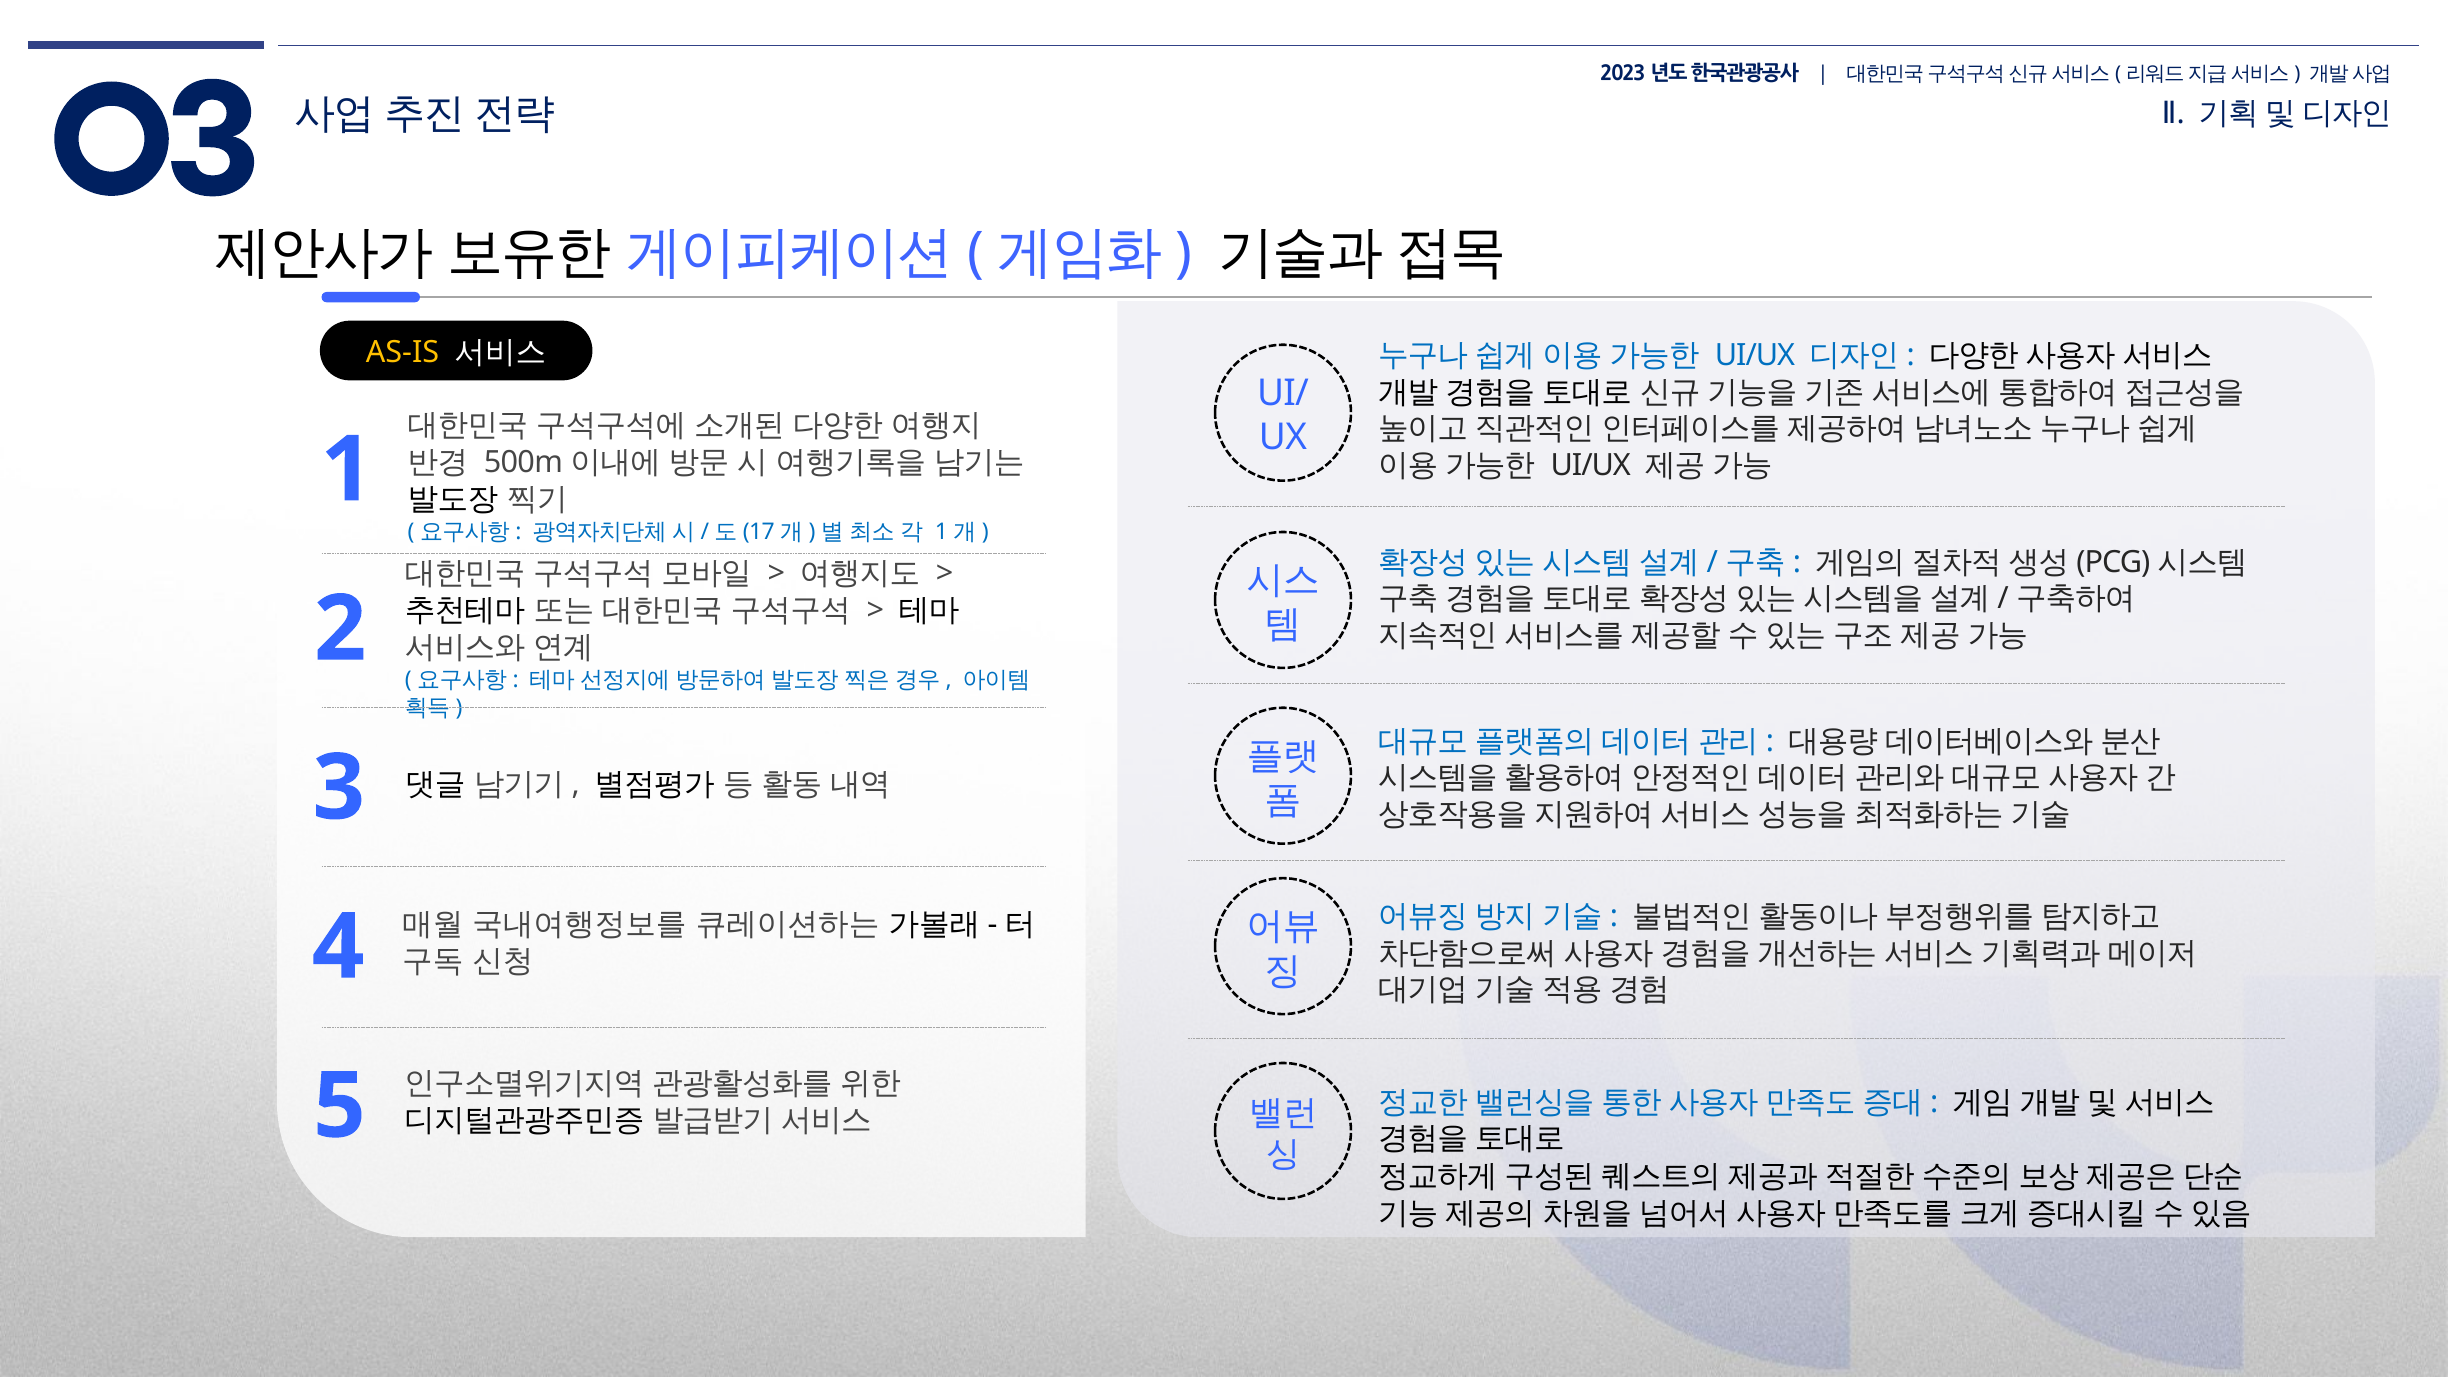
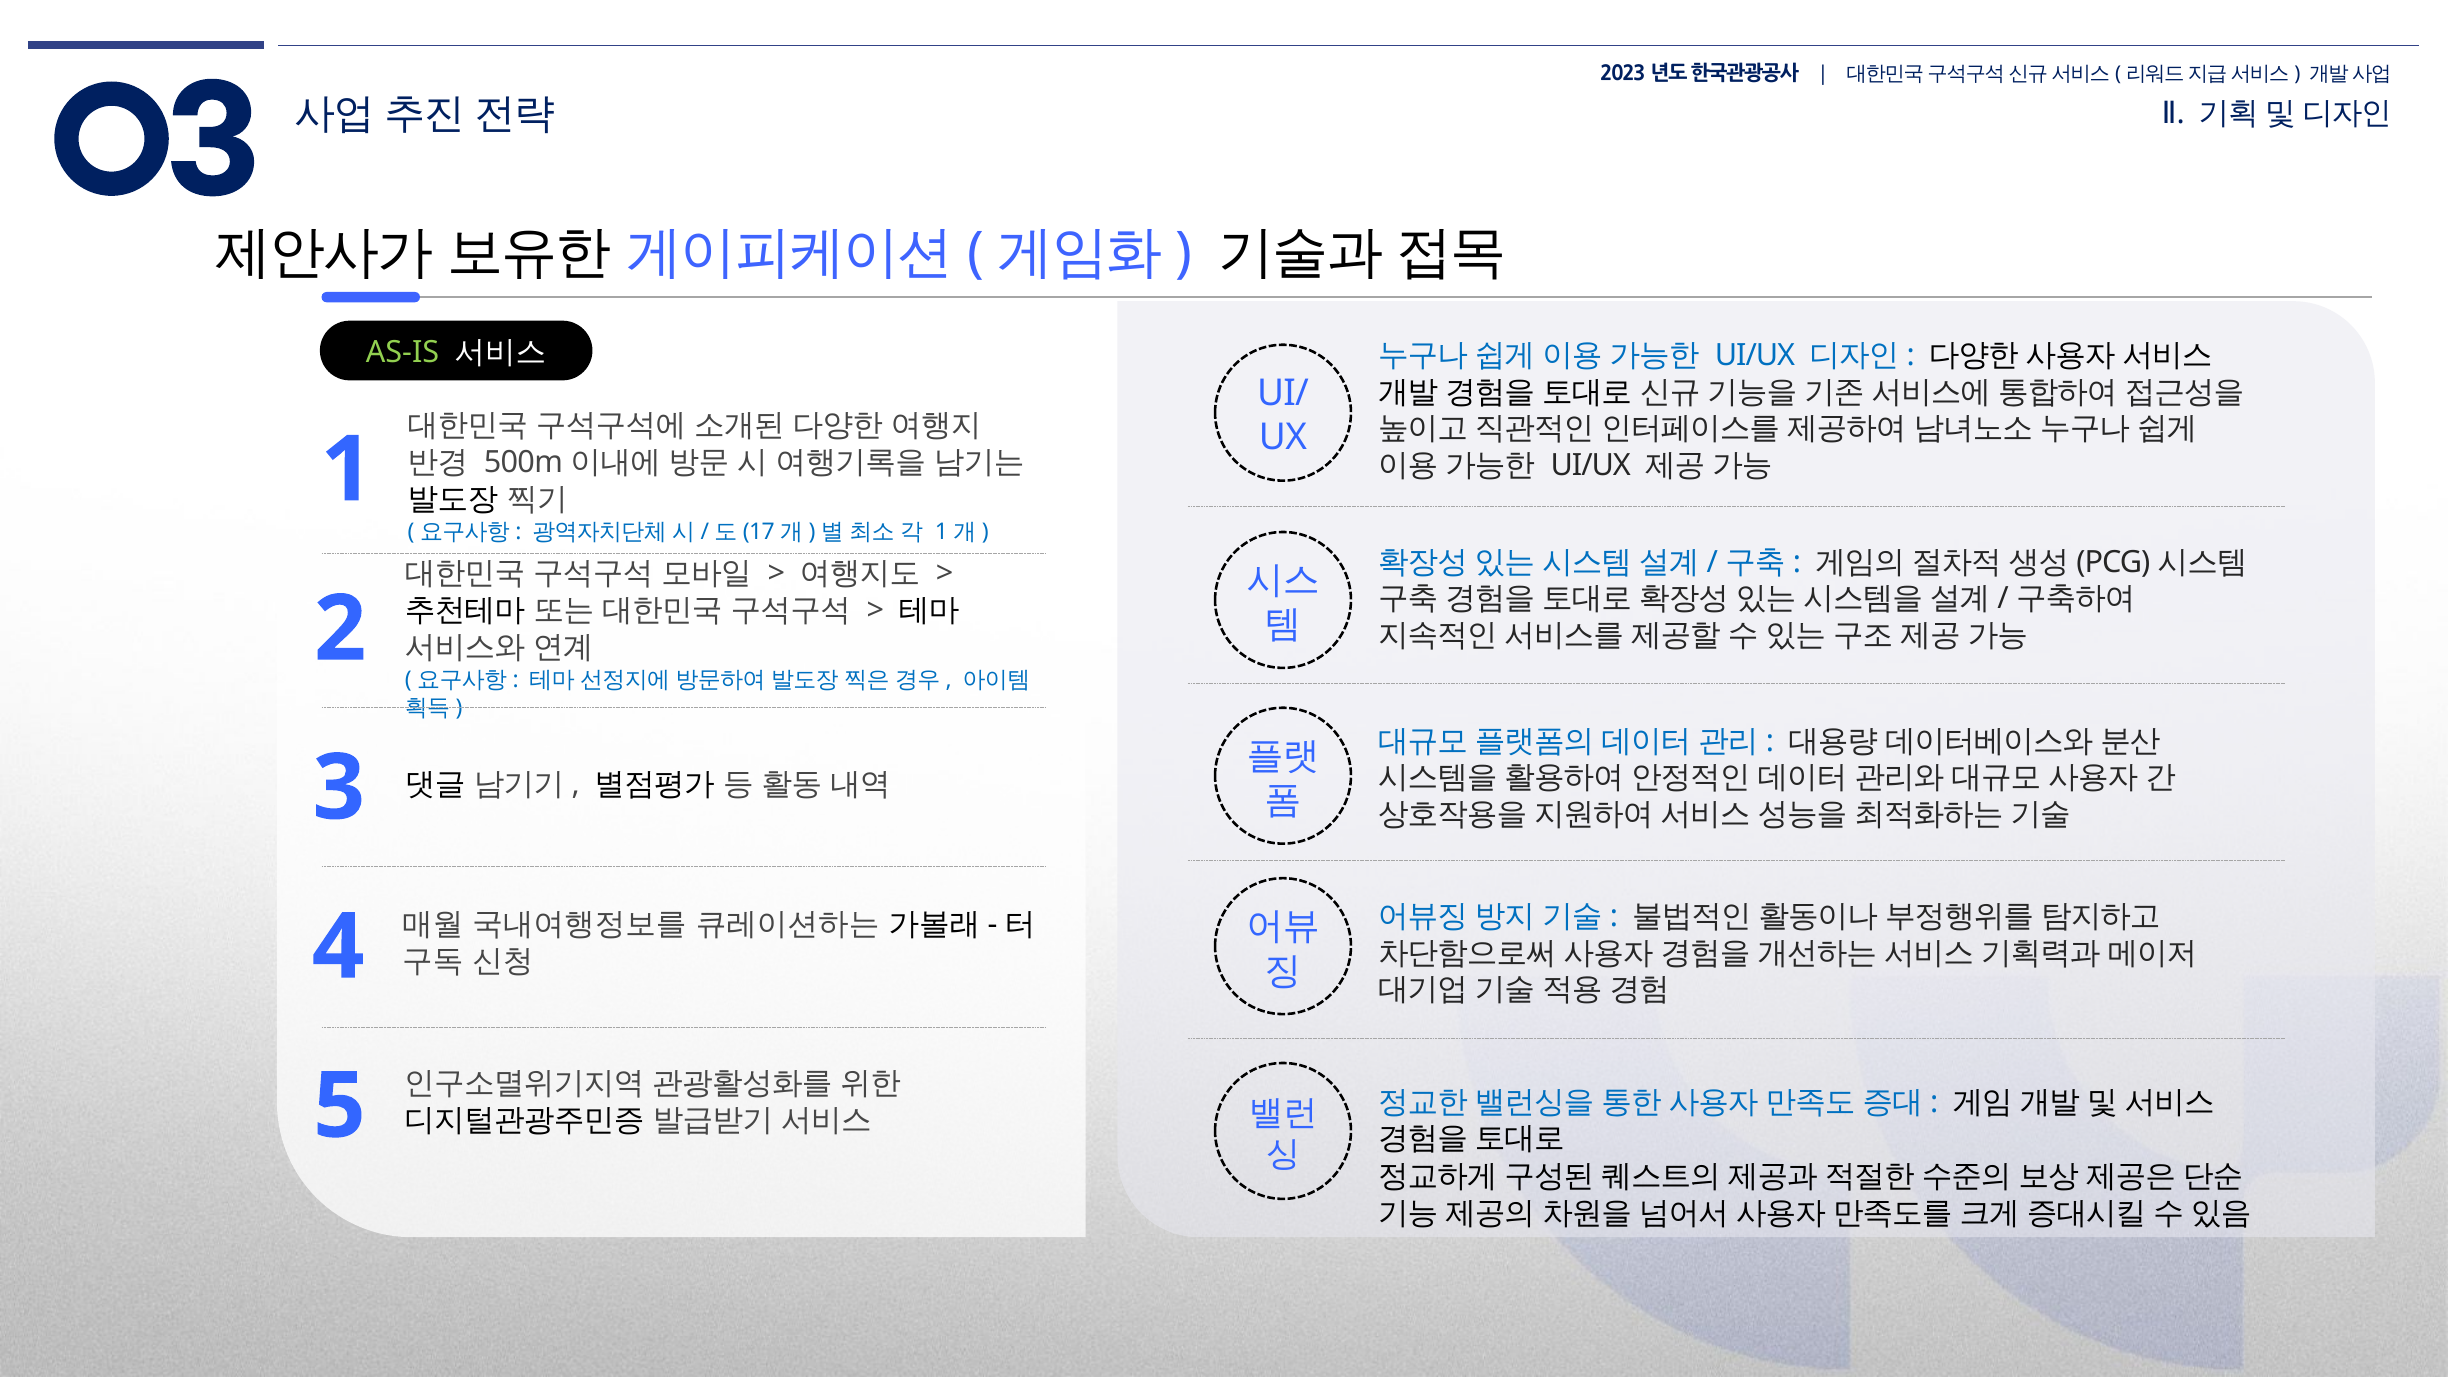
AS-IS colour: yellow -> light green
